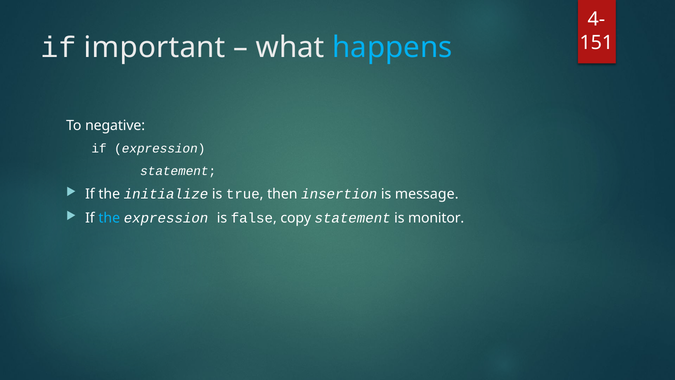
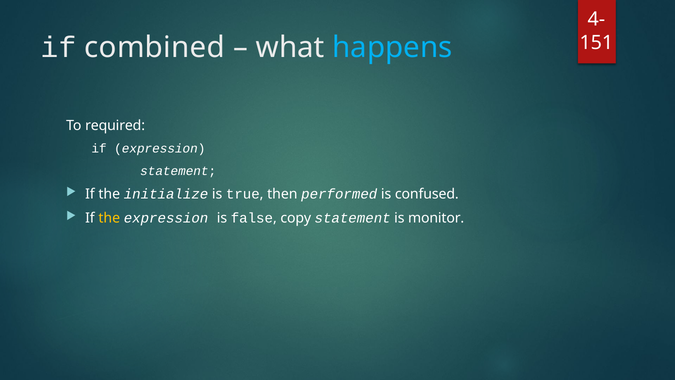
important: important -> combined
negative: negative -> required
insertion: insertion -> performed
message: message -> confused
the at (109, 218) colour: light blue -> yellow
